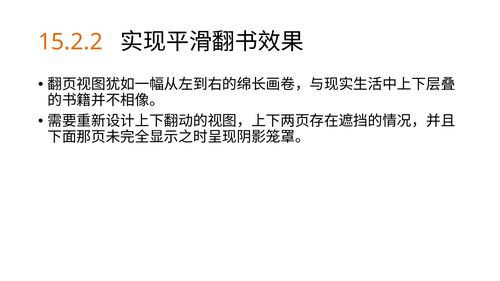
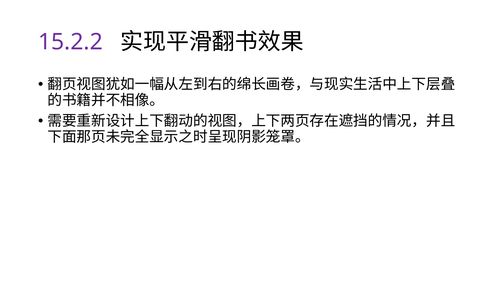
15.2.2 colour: orange -> purple
